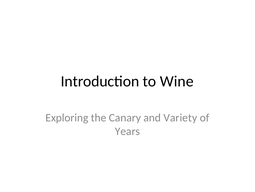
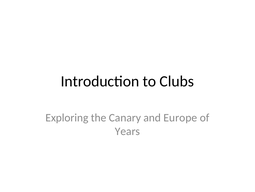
Wine: Wine -> Clubs
Variety: Variety -> Europe
